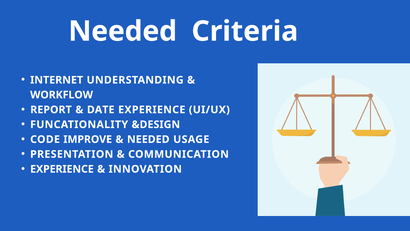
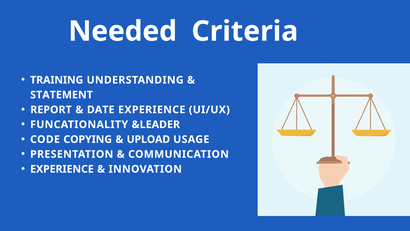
INTERNET: INTERNET -> TRAINING
WORKFLOW: WORKFLOW -> STATEMENT
&DESIGN: &DESIGN -> &LEADER
IMPROVE: IMPROVE -> COPYING
NEEDED at (148, 139): NEEDED -> UPLOAD
